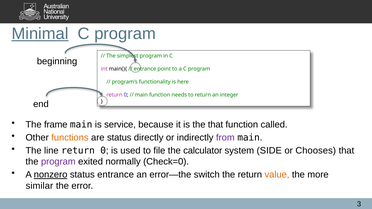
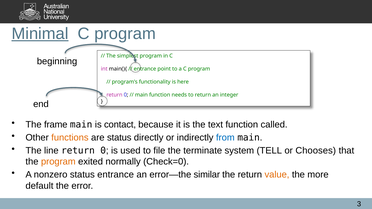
service: service -> contact
the that: that -> text
from colour: purple -> blue
calculator: calculator -> terminate
SIDE: SIDE -> TELL
program at (58, 162) colour: purple -> orange
nonzero underline: present -> none
switch: switch -> similar
similar: similar -> default
